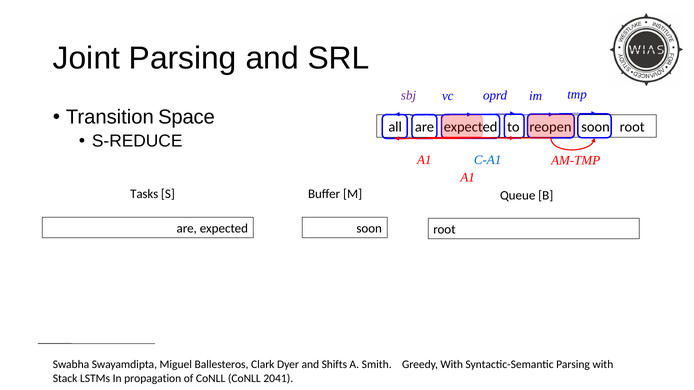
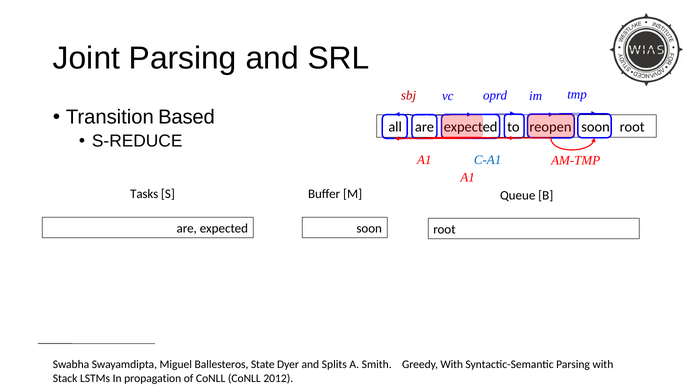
sbj colour: purple -> red
Space: Space -> Based
Clark: Clark -> State
Shifts: Shifts -> Splits
2041: 2041 -> 2012
